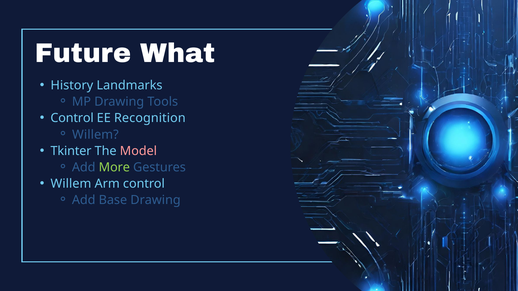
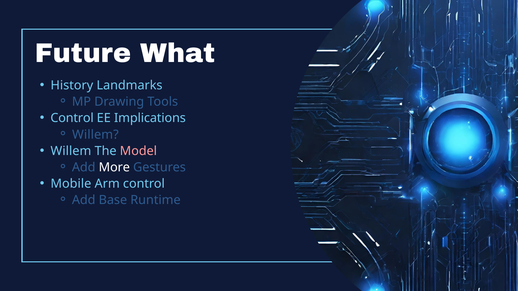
Recognition: Recognition -> Implications
Tkinter at (71, 151): Tkinter -> Willem
More colour: light green -> white
Willem at (71, 184): Willem -> Mobile
Base Drawing: Drawing -> Runtime
